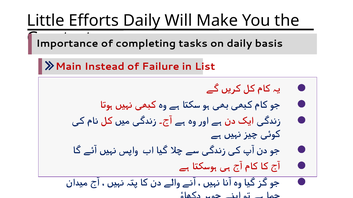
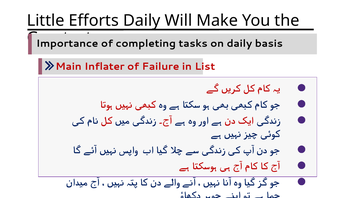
Instead: Instead -> Inflater
